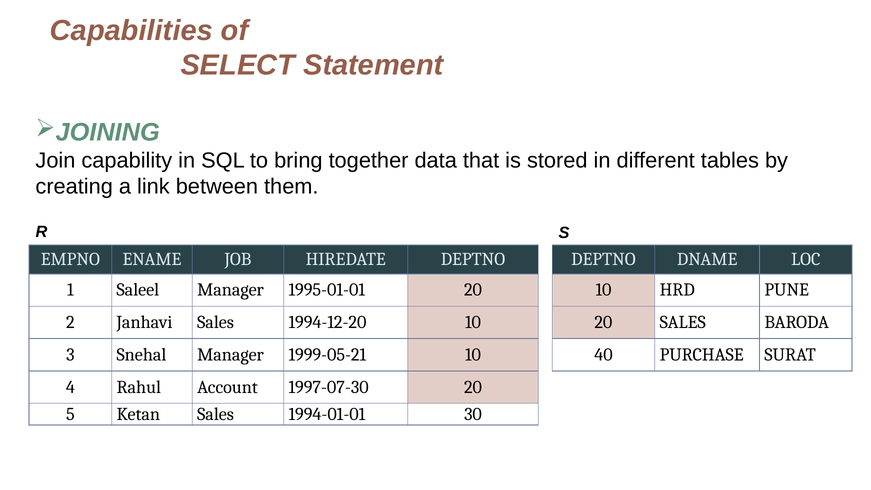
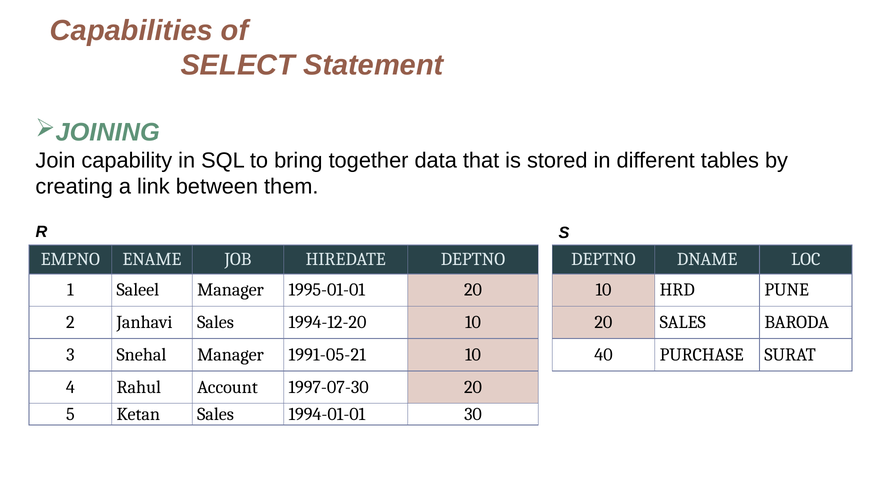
1999-05-21: 1999-05-21 -> 1991-05-21
